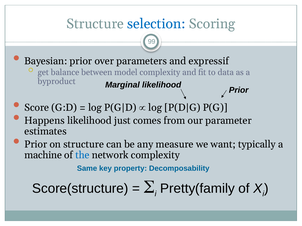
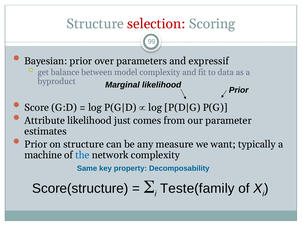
selection colour: blue -> red
Happens: Happens -> Attribute
Pretty(family: Pretty(family -> Teste(family
